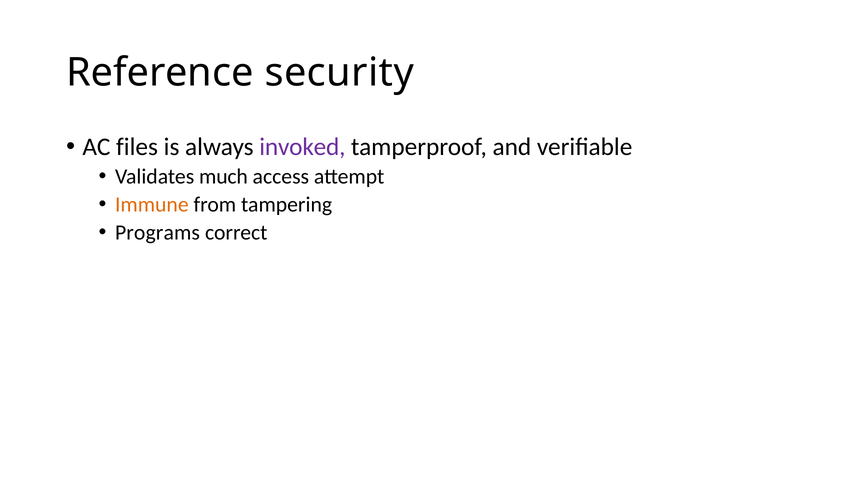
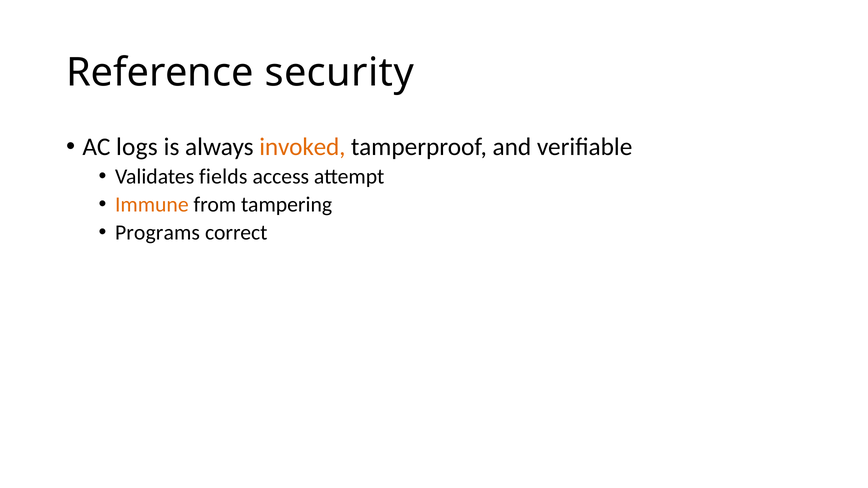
files: files -> logs
invoked colour: purple -> orange
much: much -> fields
